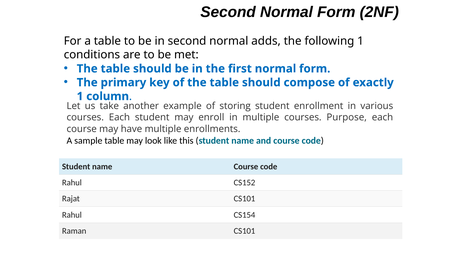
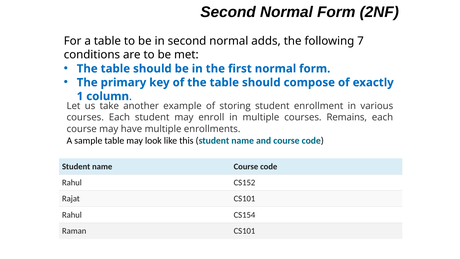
following 1: 1 -> 7
Purpose: Purpose -> Remains
